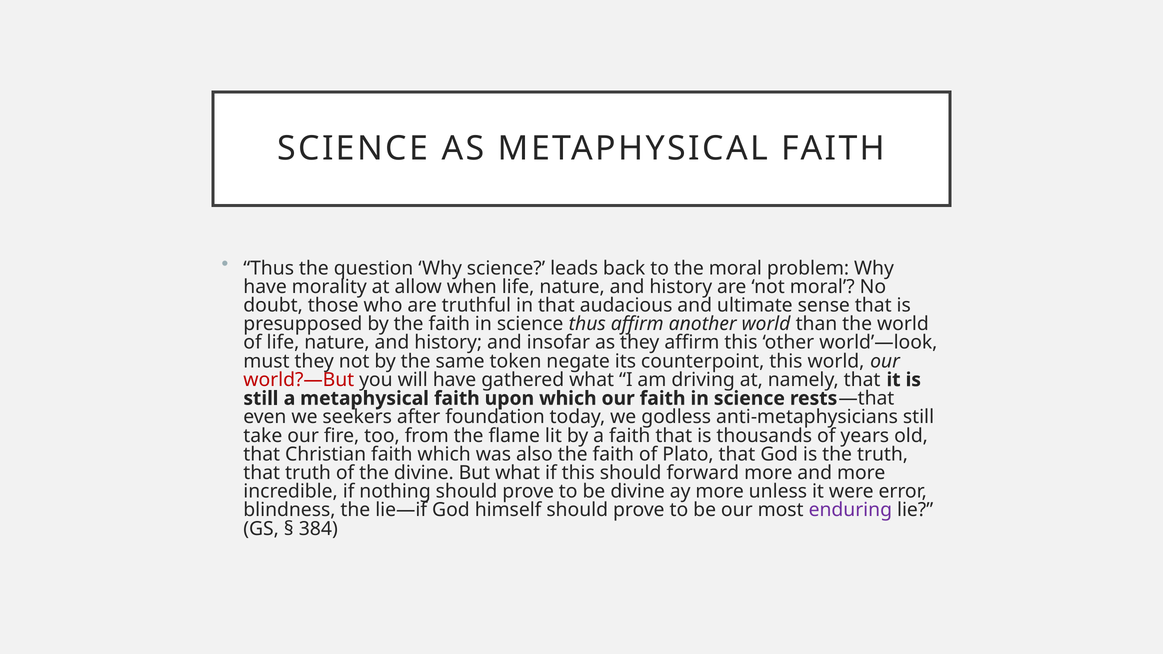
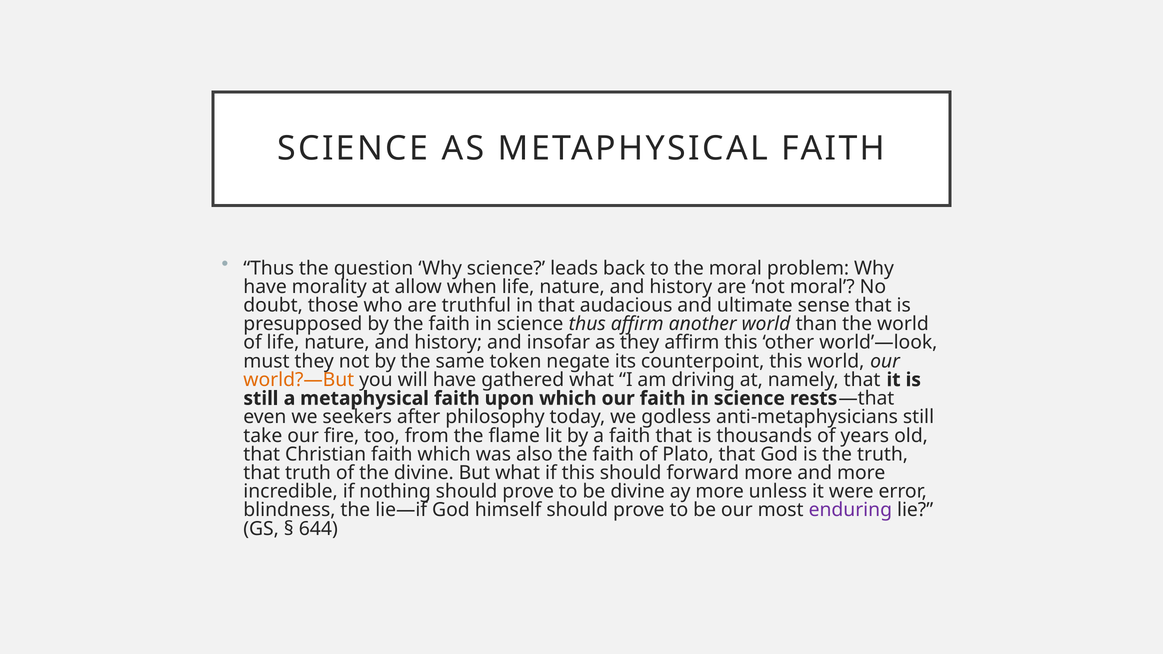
world?—But colour: red -> orange
foundation: foundation -> philosophy
384: 384 -> 644
